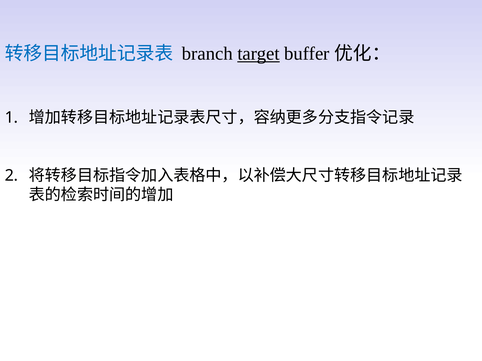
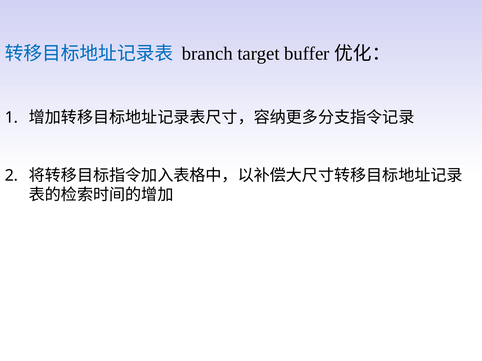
target underline: present -> none
